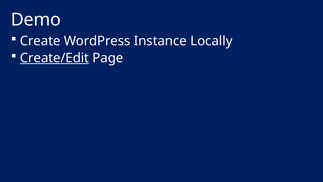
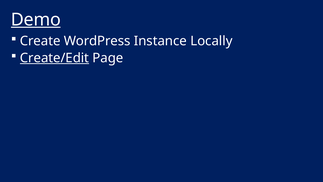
Demo underline: none -> present
